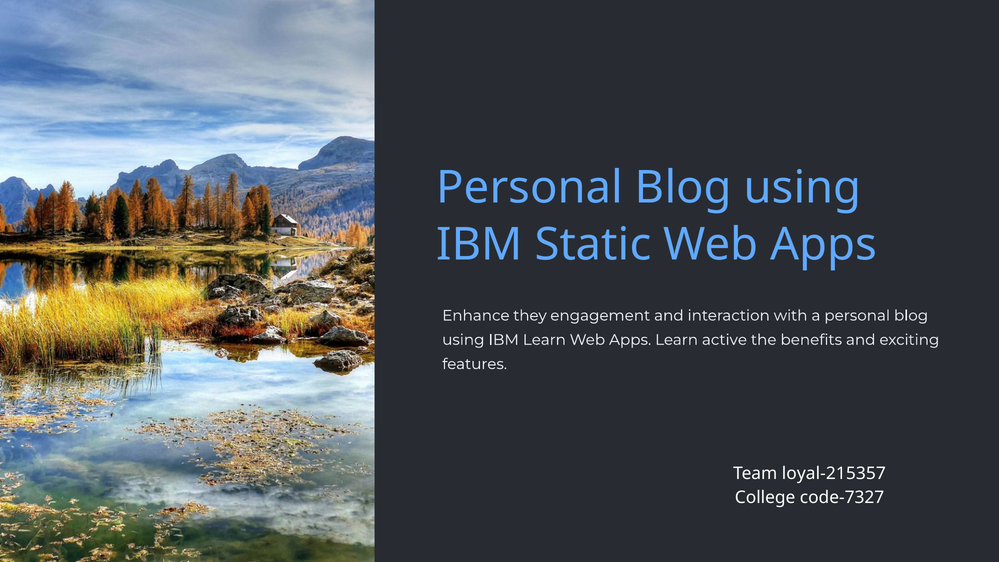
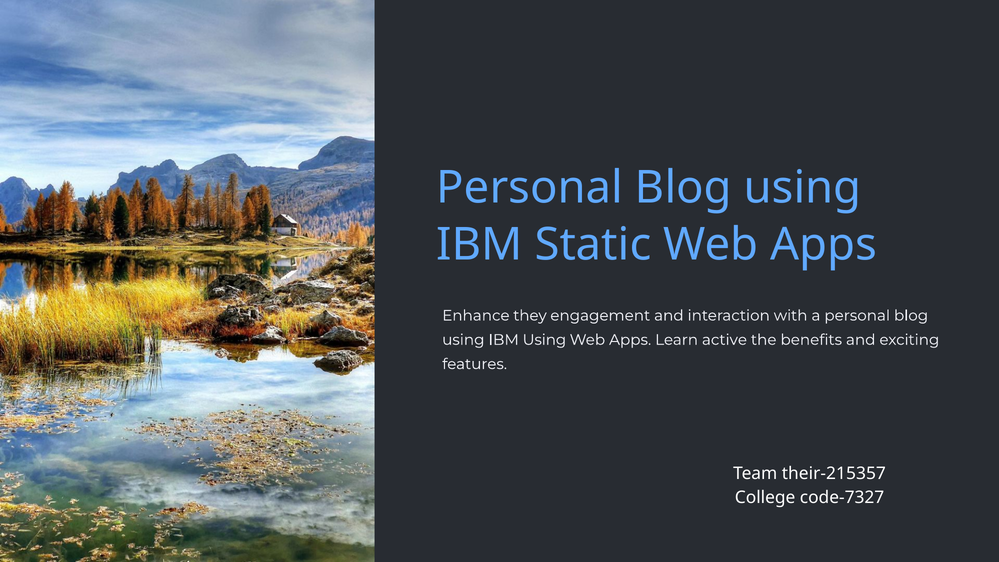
IBM Learn: Learn -> Using
loyal-215357: loyal-215357 -> their-215357
